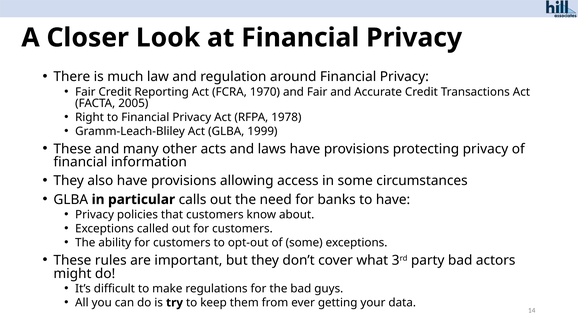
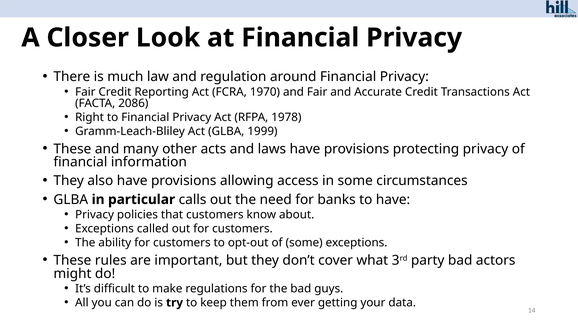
2005: 2005 -> 2086
